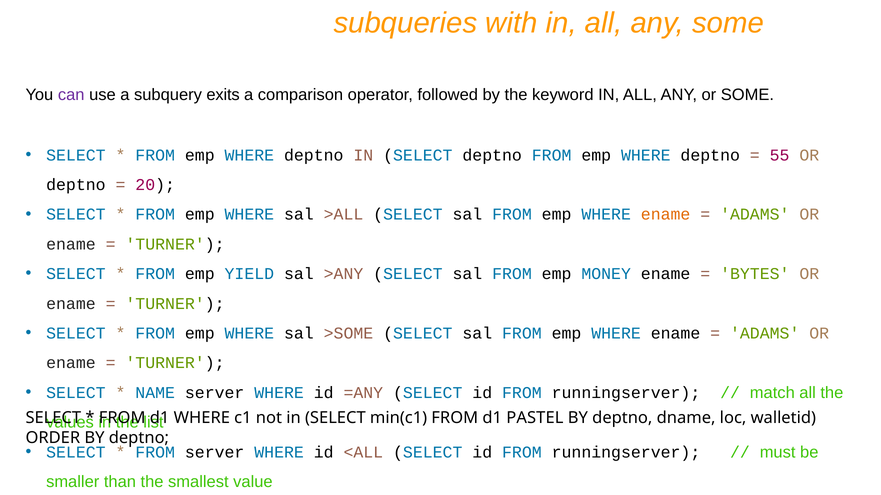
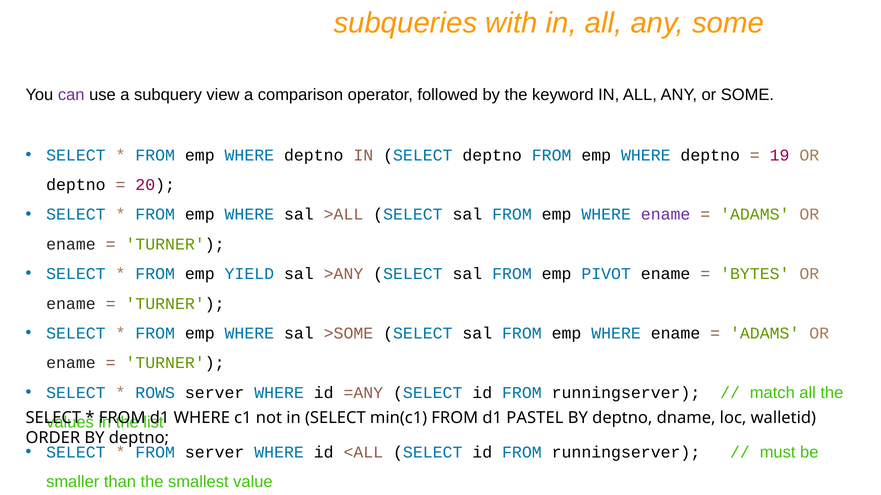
exits: exits -> view
55: 55 -> 19
ename at (666, 215) colour: orange -> purple
MONEY: MONEY -> PIVOT
NAME: NAME -> ROWS
